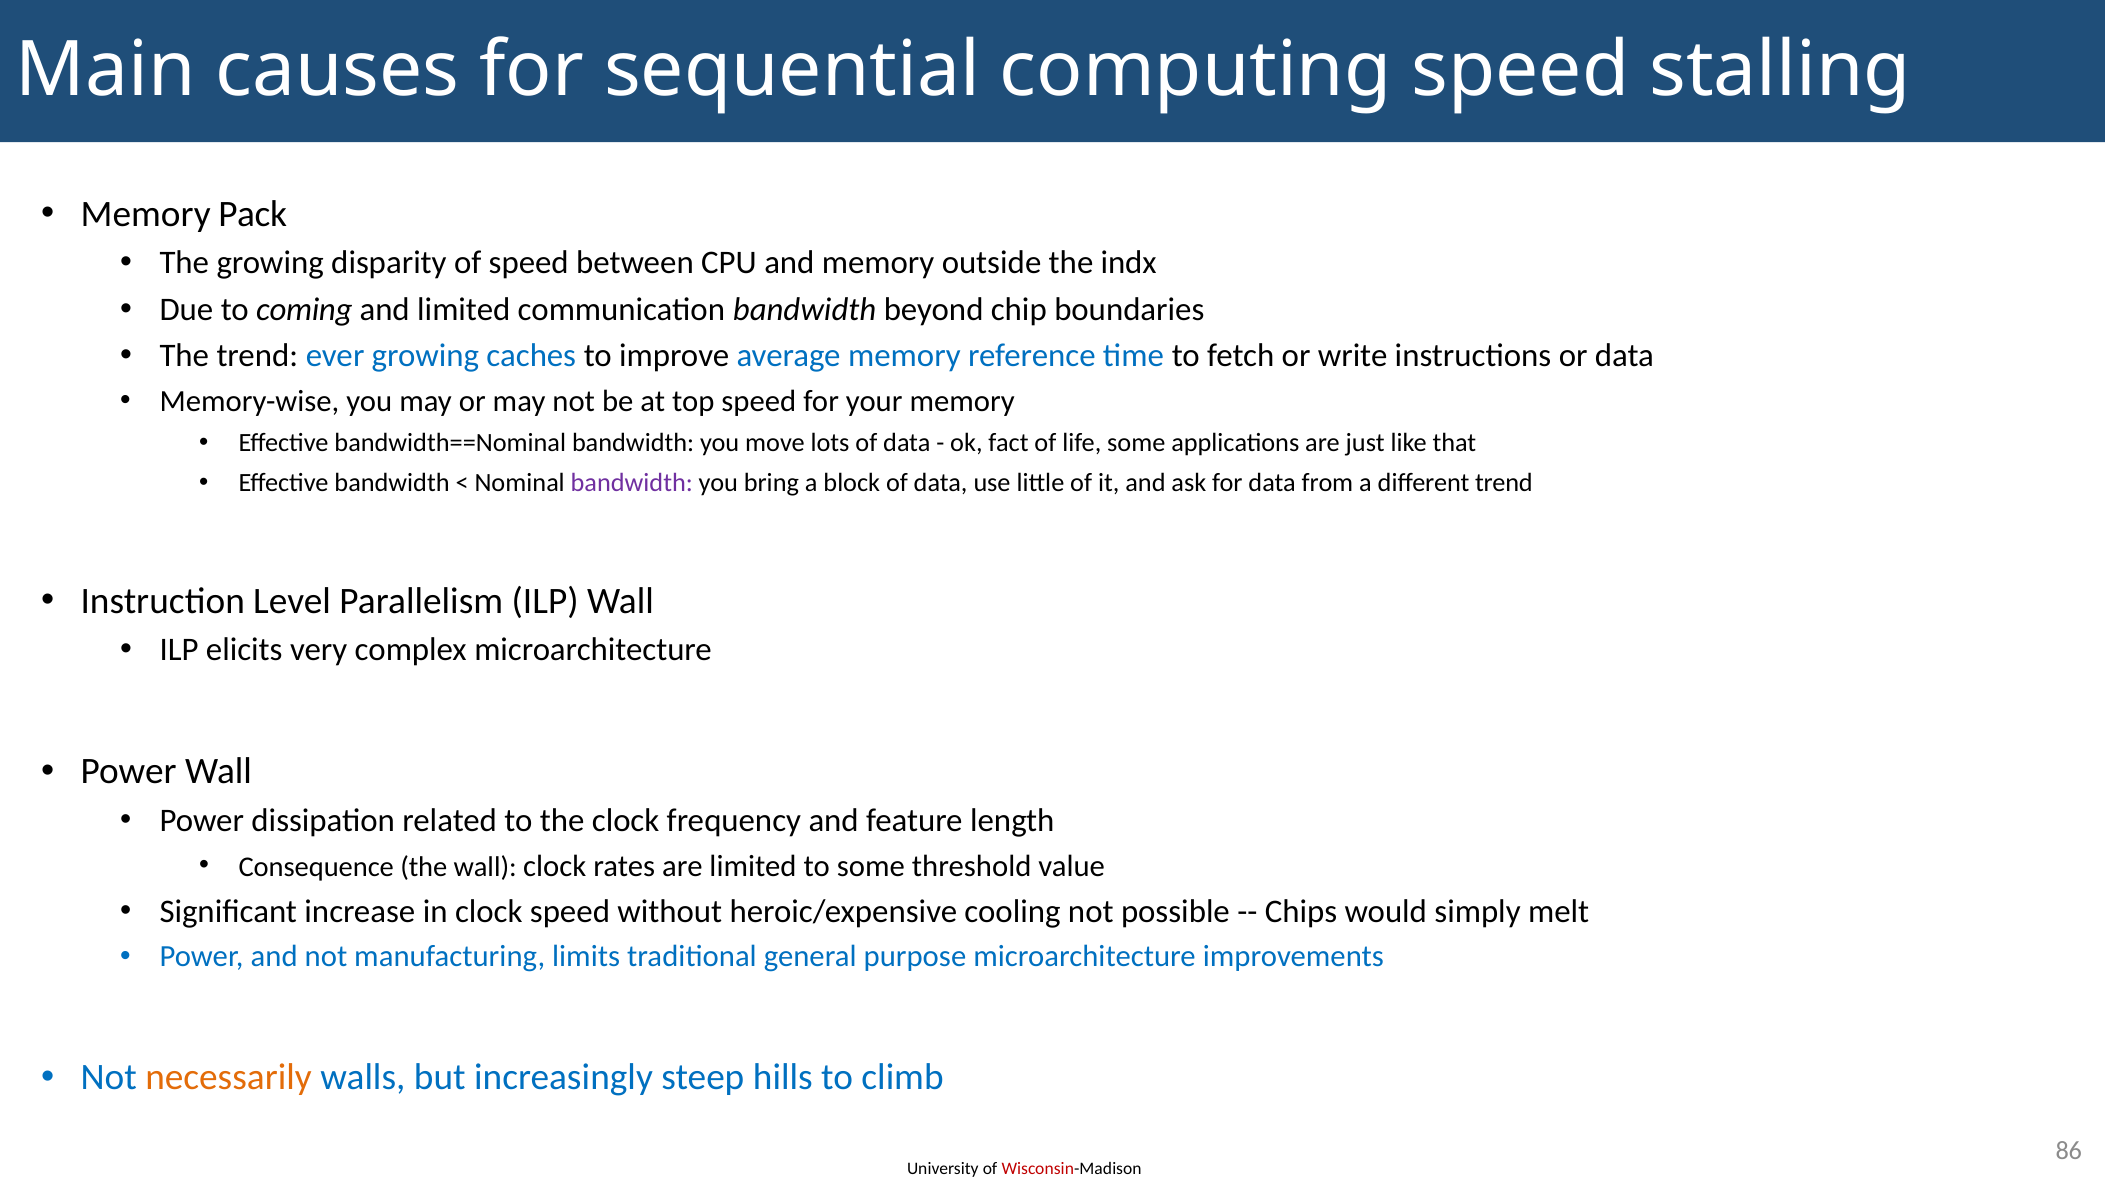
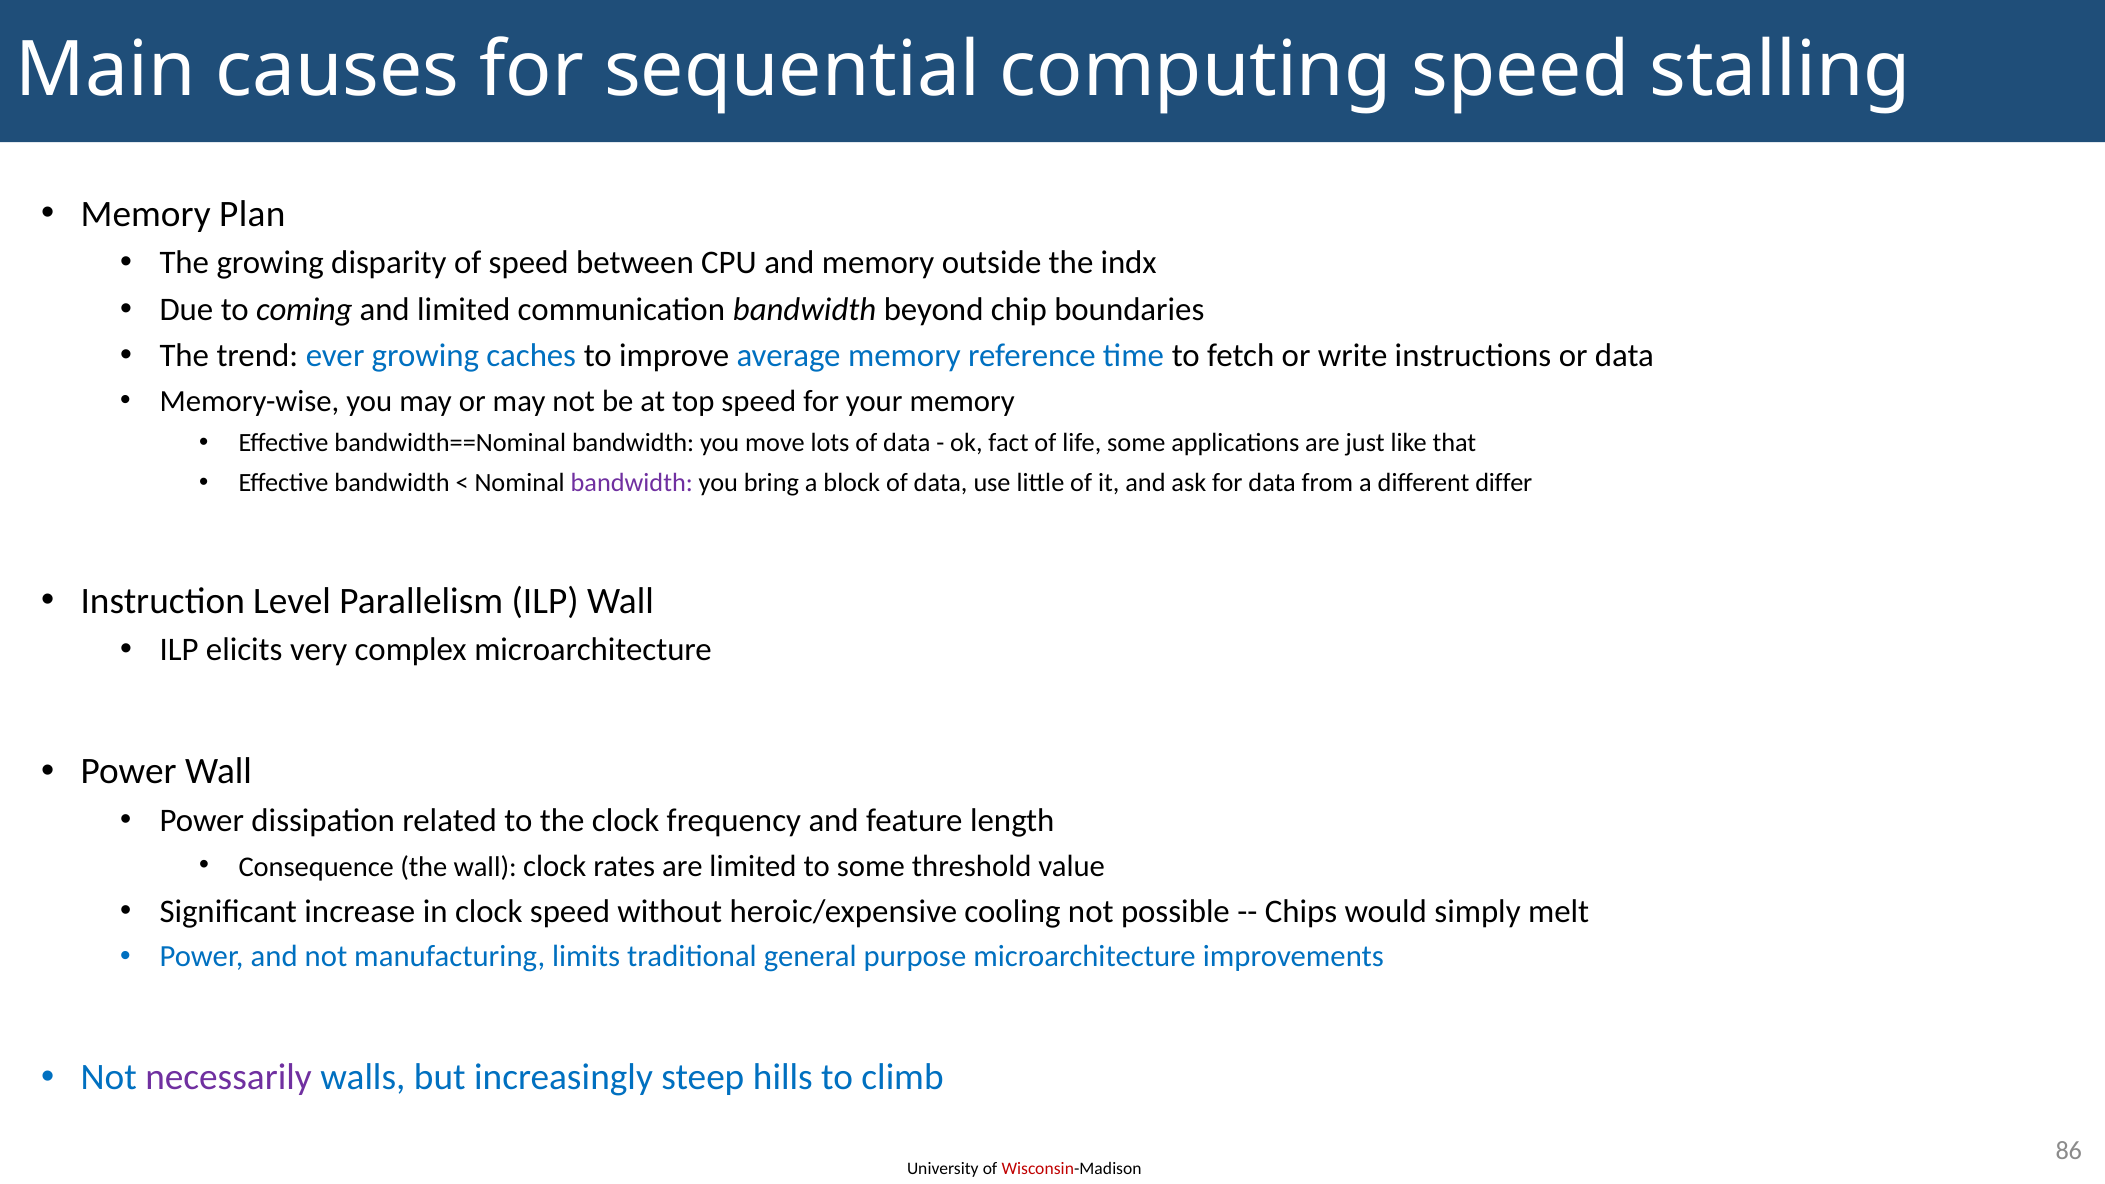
Pack: Pack -> Plan
different trend: trend -> differ
necessarily colour: orange -> purple
